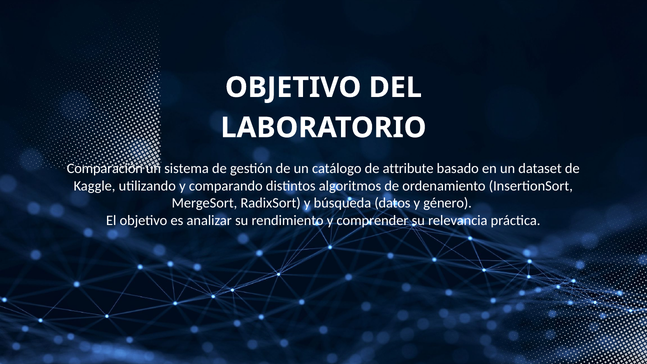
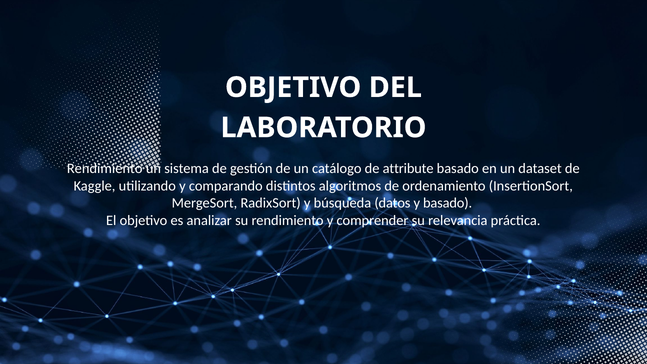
Comparación at (105, 169): Comparación -> Rendimiento
y género: género -> basado
